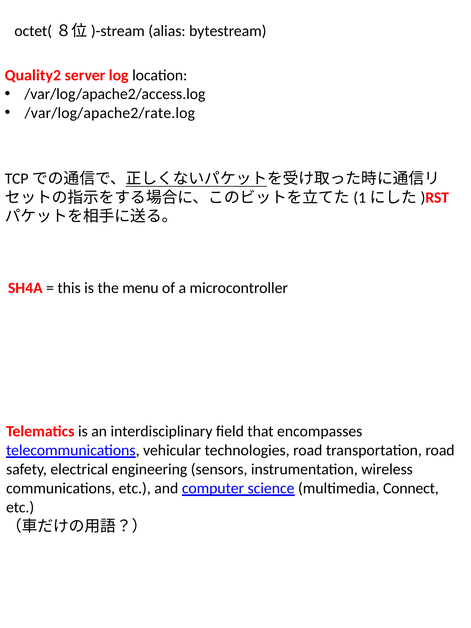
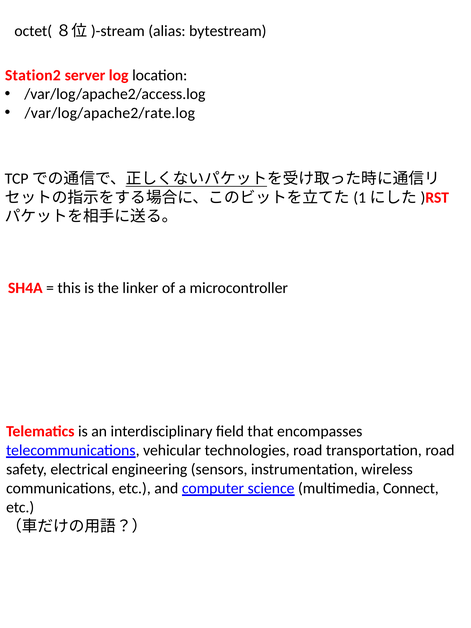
Quality2: Quality2 -> Station2
menu: menu -> linker
